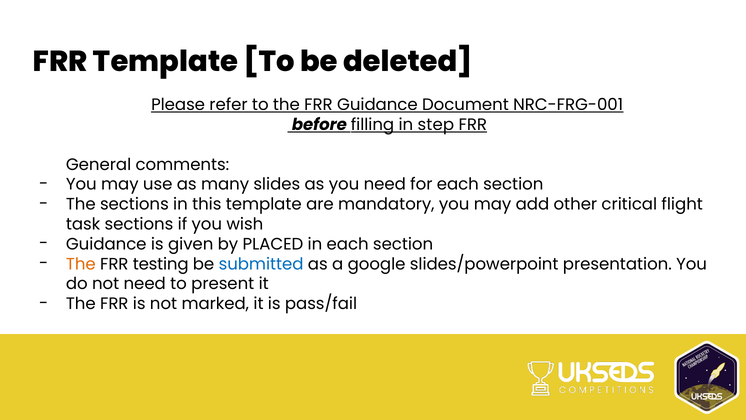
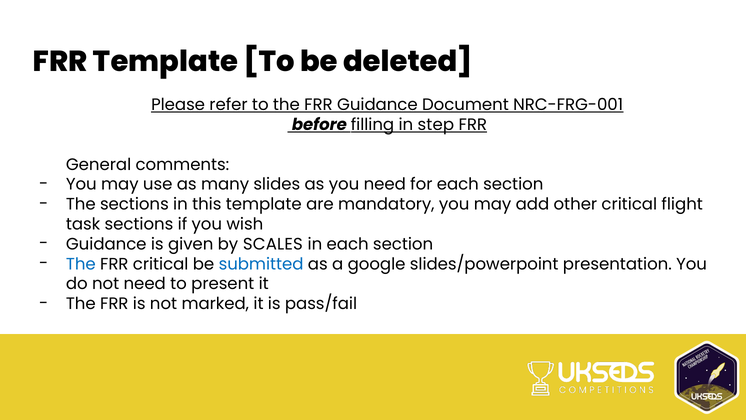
PLACED: PLACED -> SCALES
The at (81, 264) colour: orange -> blue
FRR testing: testing -> critical
